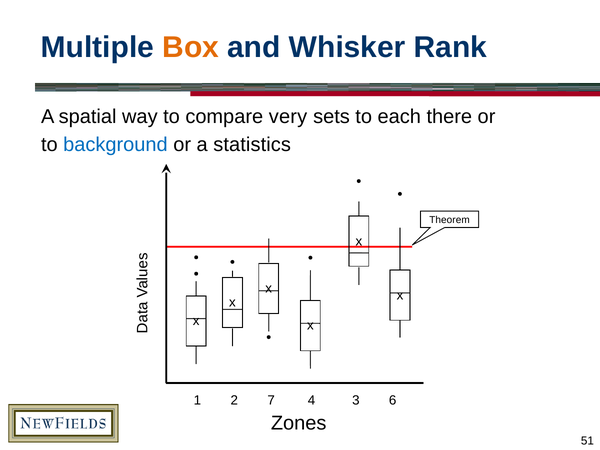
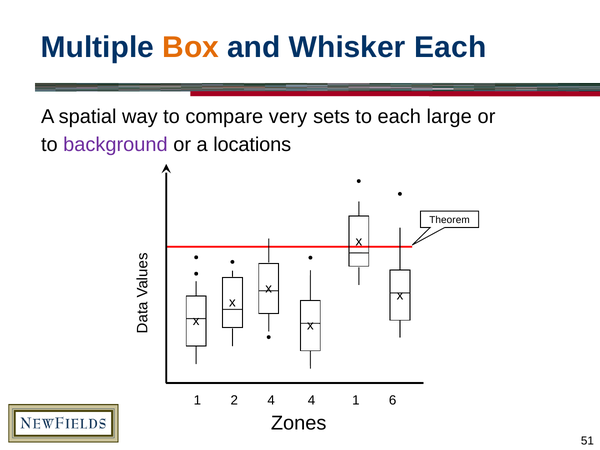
Whisker Rank: Rank -> Each
there: there -> large
background colour: blue -> purple
statistics: statistics -> locations
2 7: 7 -> 4
4 3: 3 -> 1
